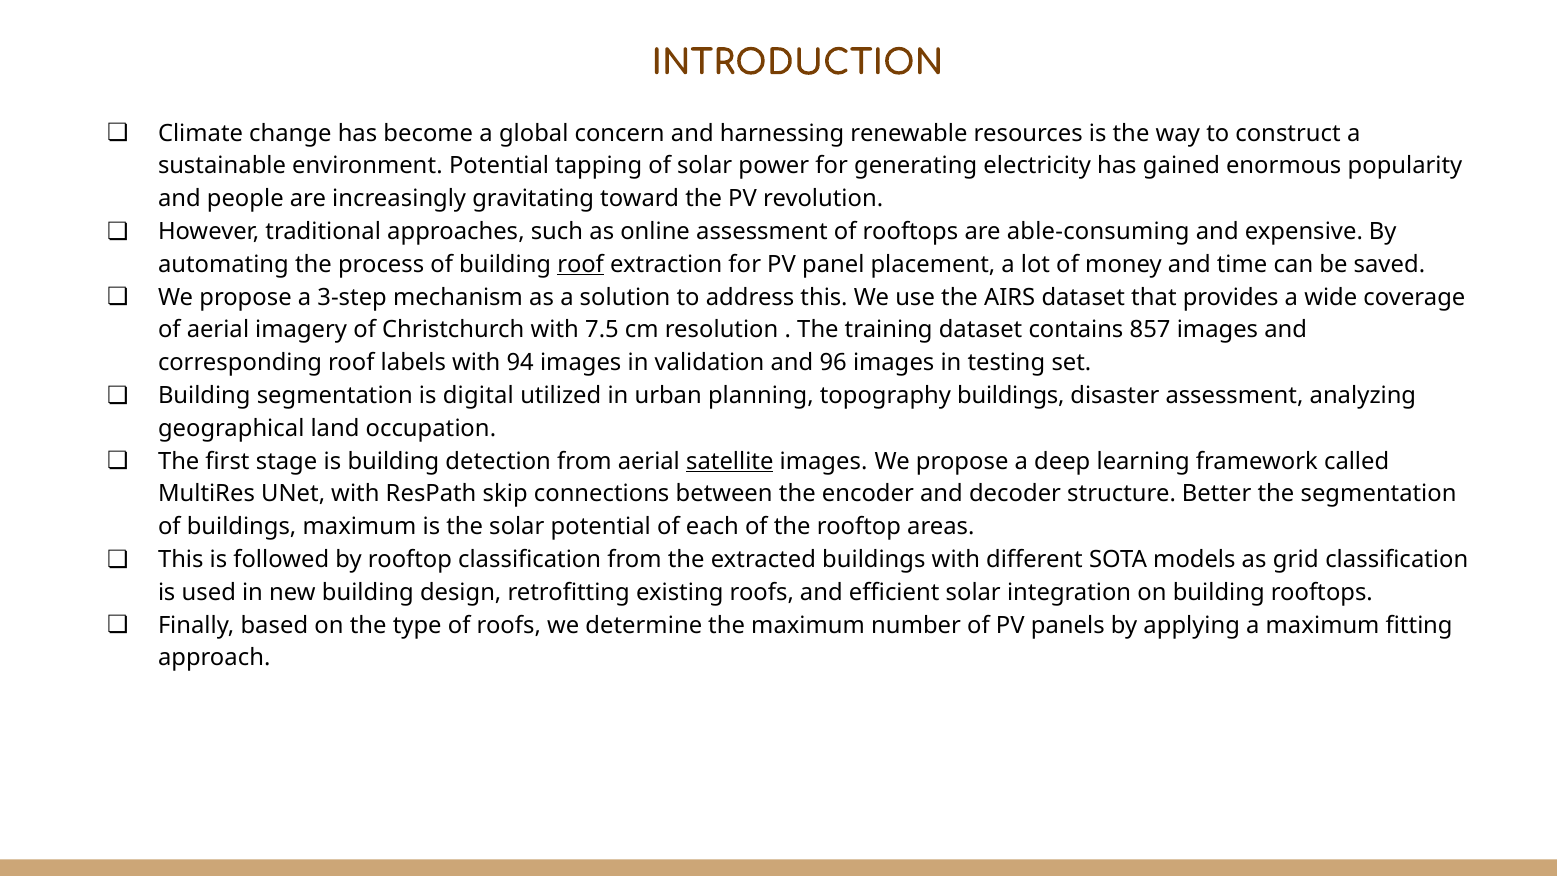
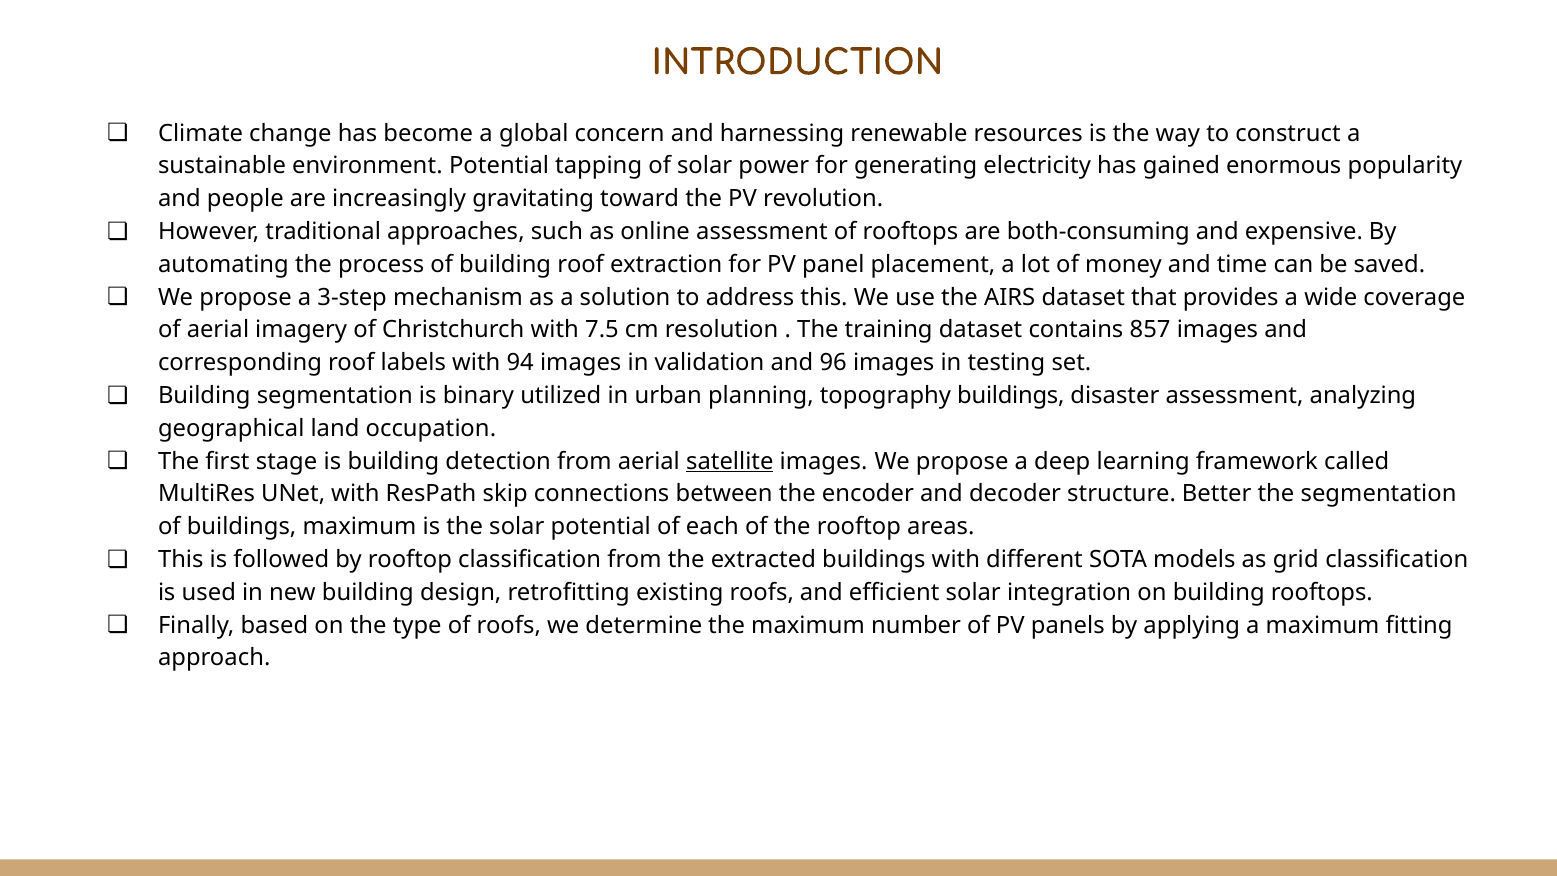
able-consuming: able-consuming -> both-consuming
roof at (581, 264) underline: present -> none
digital: digital -> binary
